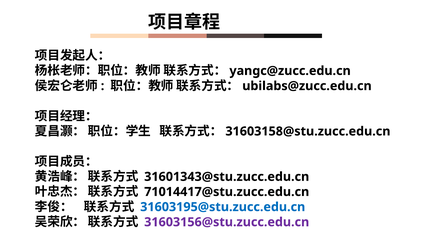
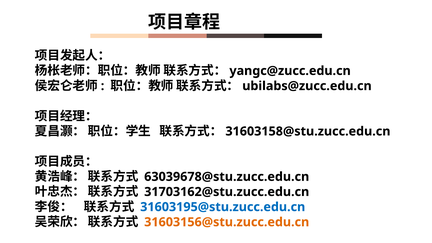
31601343@stu.zucc.edu.cn: 31601343@stu.zucc.edu.cn -> 63039678@stu.zucc.edu.cn
71014417@stu.zucc.edu.cn: 71014417@stu.zucc.edu.cn -> 31703162@stu.zucc.edu.cn
31603156@stu.zucc.edu.cn colour: purple -> orange
